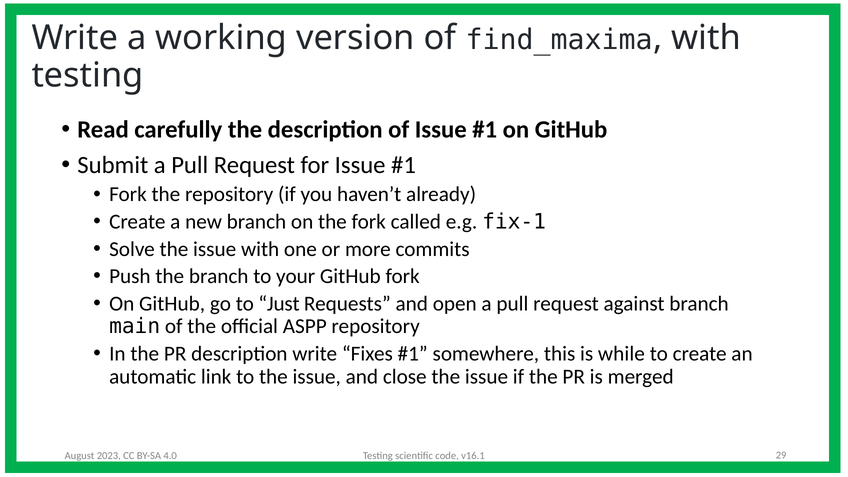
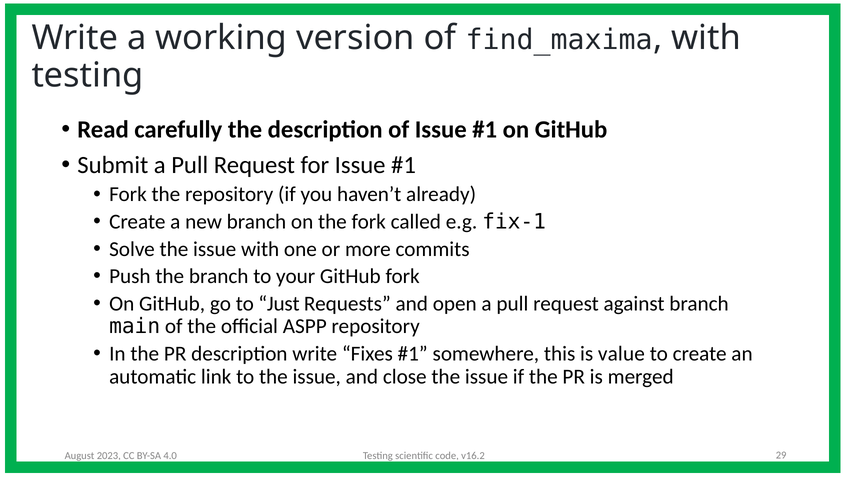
while: while -> value
v16.1: v16.1 -> v16.2
